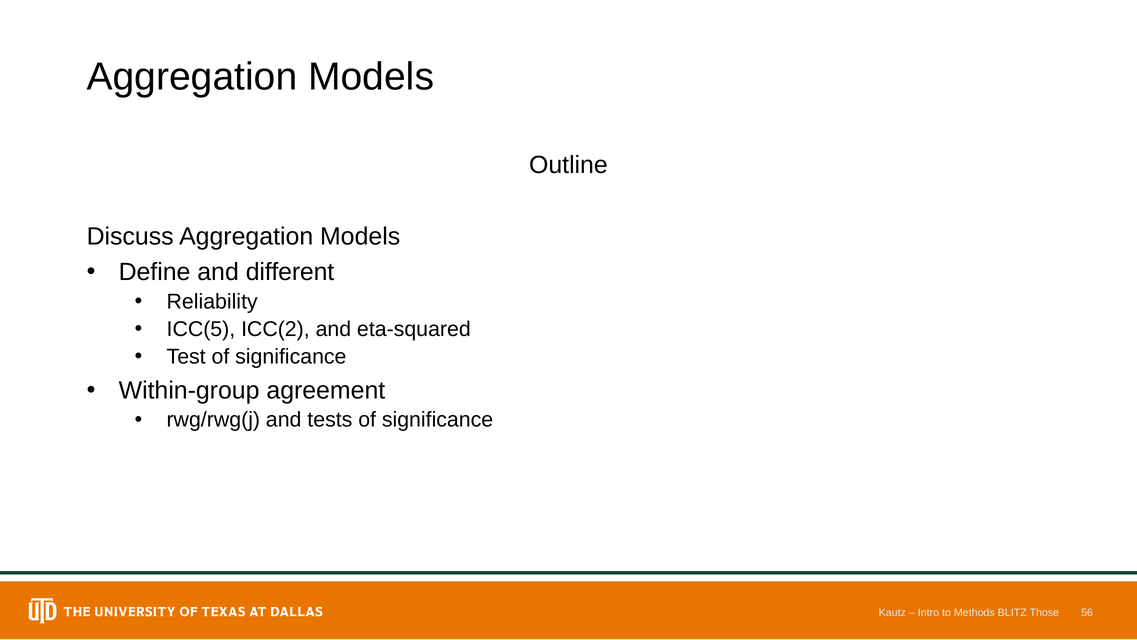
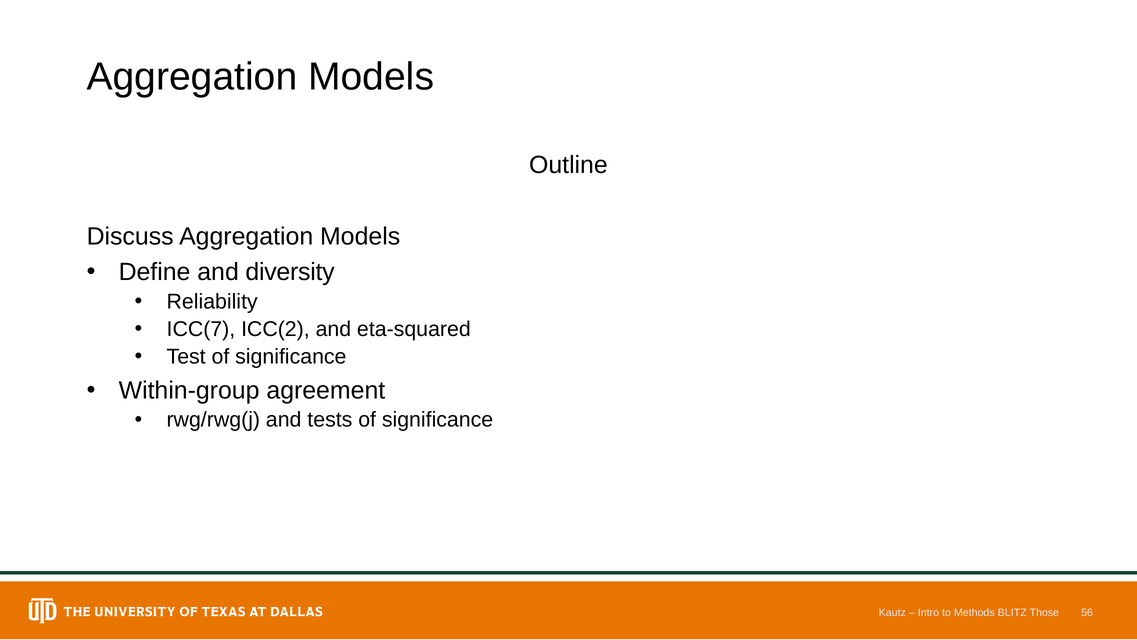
different: different -> diversity
ICC(5: ICC(5 -> ICC(7
